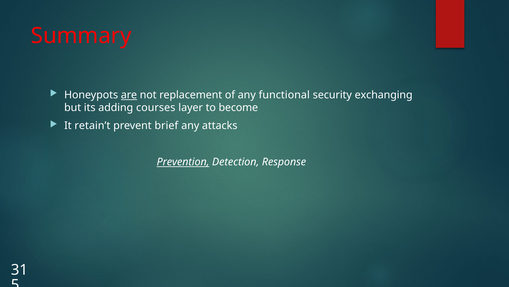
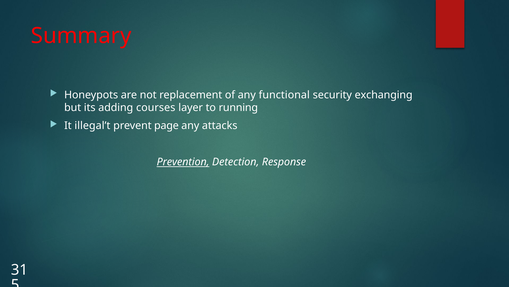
are underline: present -> none
become: become -> running
retain’t: retain’t -> illegal’t
brief: brief -> page
